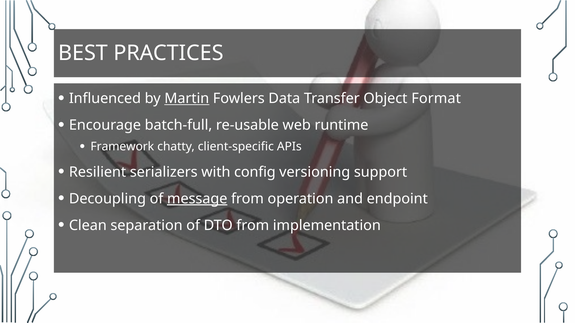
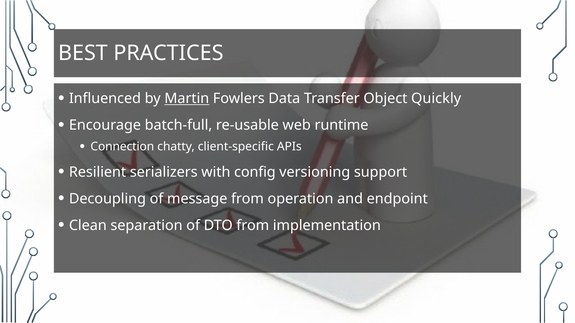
Format: Format -> Quickly
Framework: Framework -> Connection
message underline: present -> none
